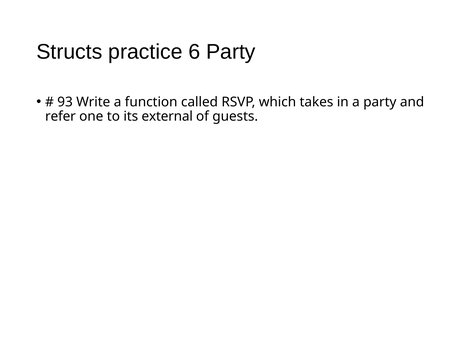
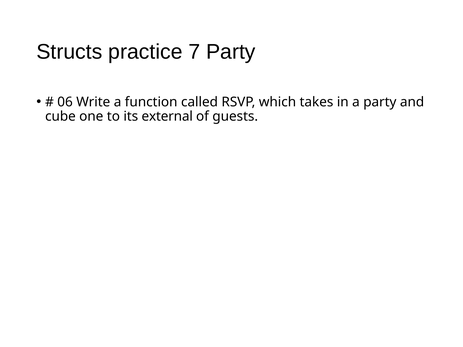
6: 6 -> 7
93: 93 -> 06
refer: refer -> cube
